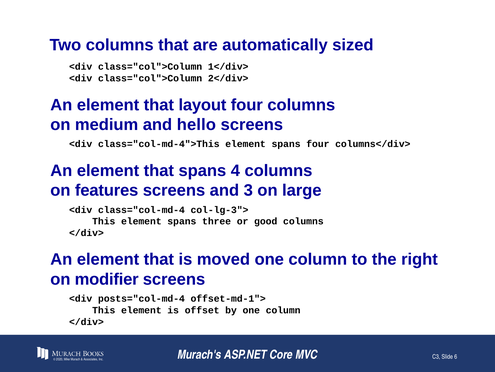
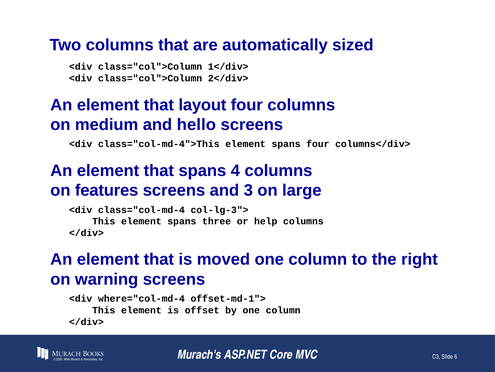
good: good -> help
modifier: modifier -> warning
posts="col-md-4: posts="col-md-4 -> where="col-md-4
